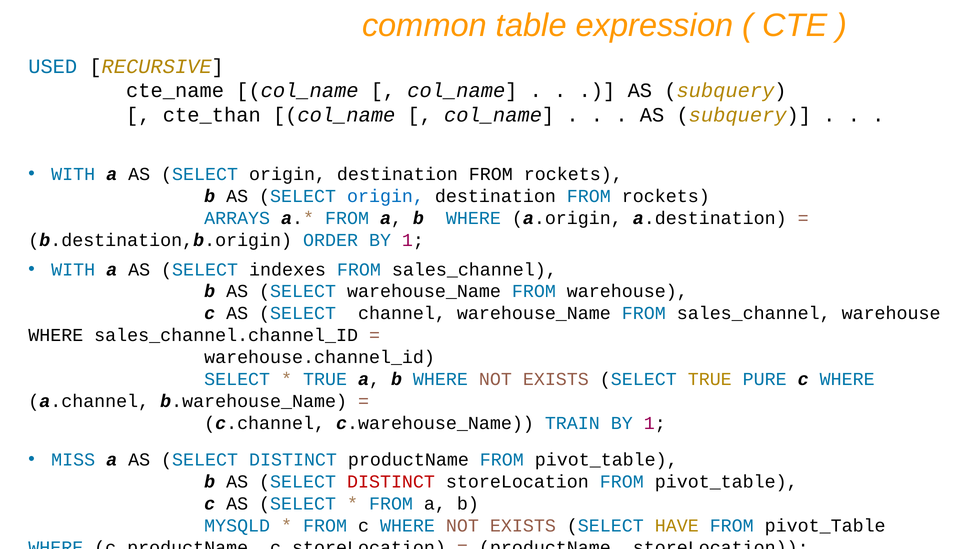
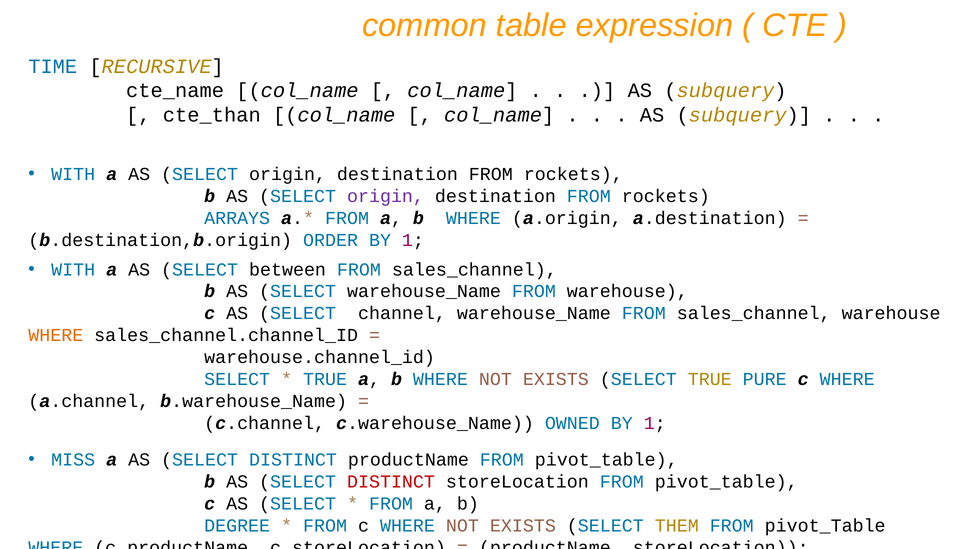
USED: USED -> TIME
origin at (386, 196) colour: blue -> purple
indexes: indexes -> between
WHERE at (56, 336) colour: black -> orange
TRAIN: TRAIN -> OWNED
MYSQLD: MYSQLD -> DEGREE
HAVE: HAVE -> THEM
